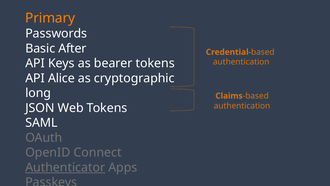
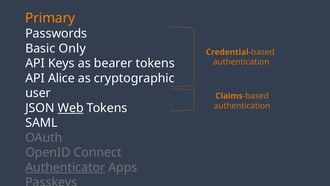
After: After -> Only
long: long -> user
Web underline: none -> present
